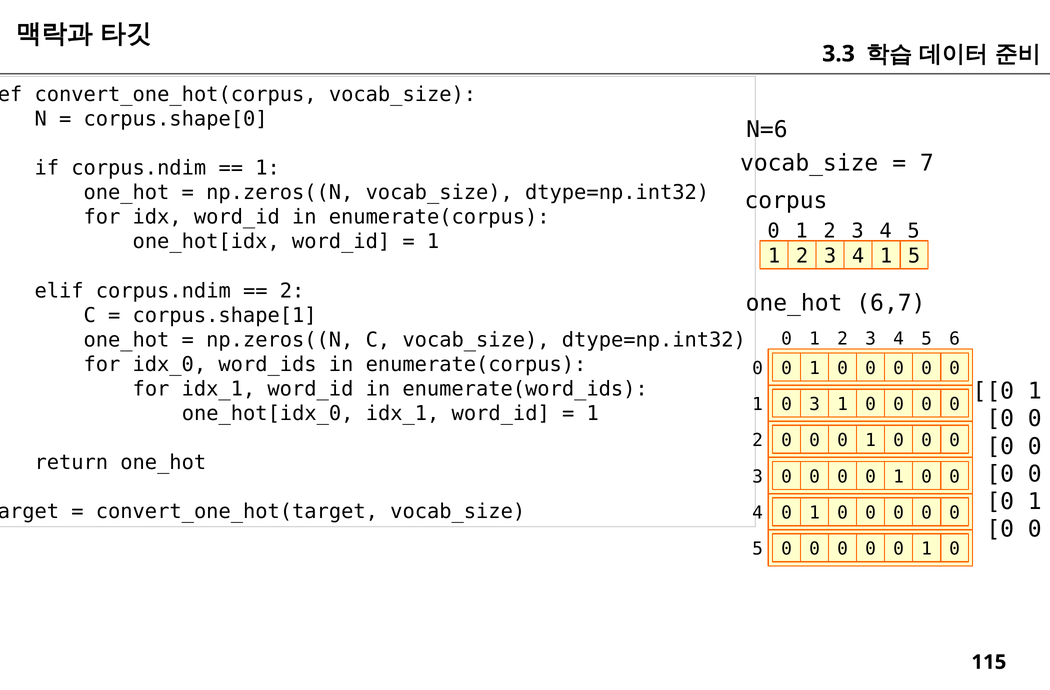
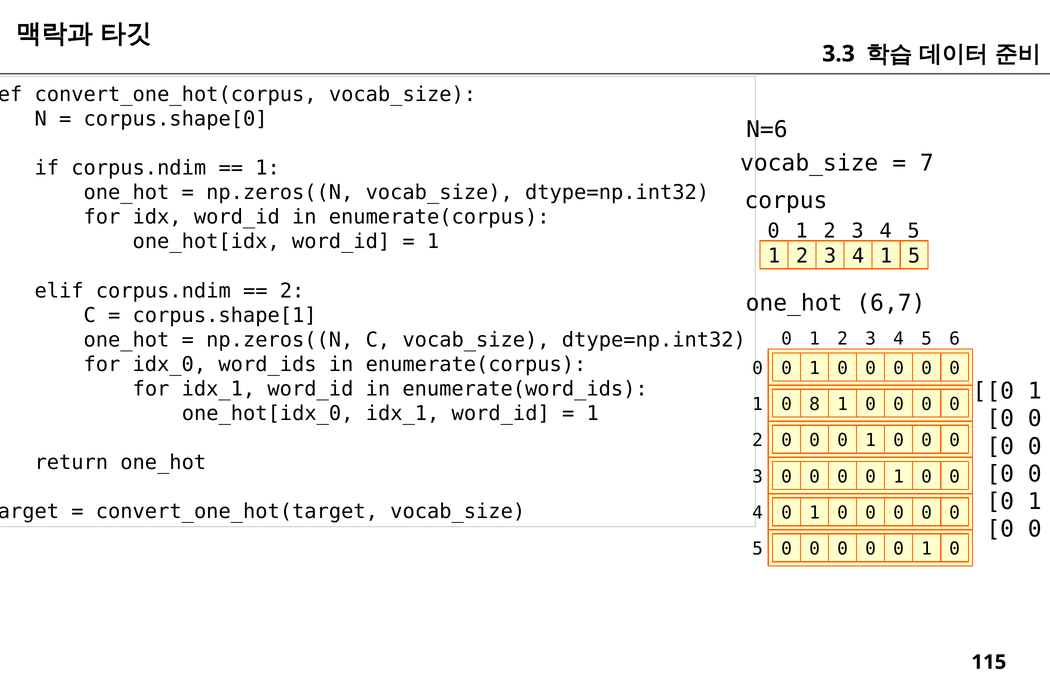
0 3: 3 -> 8
